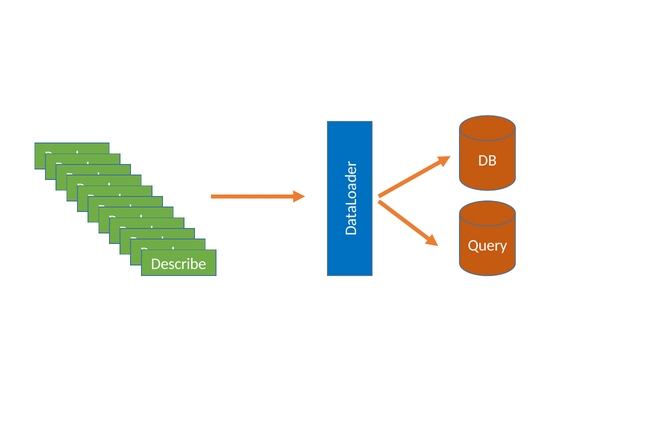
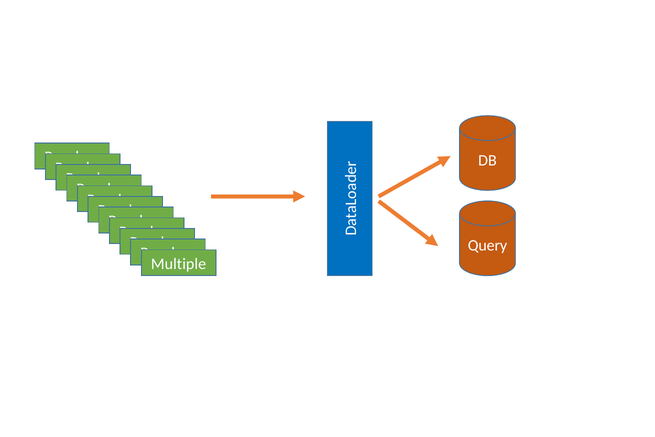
Describe: Describe -> Multiple
